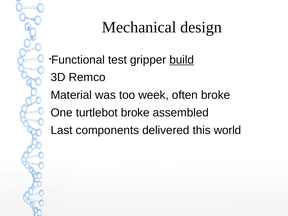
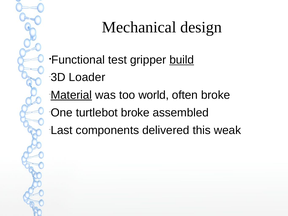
Remco: Remco -> Loader
Material underline: none -> present
week: week -> world
world: world -> weak
